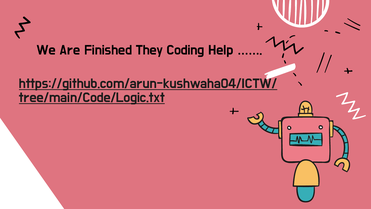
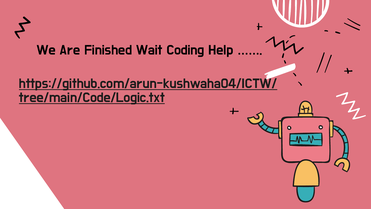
They: They -> Wait
